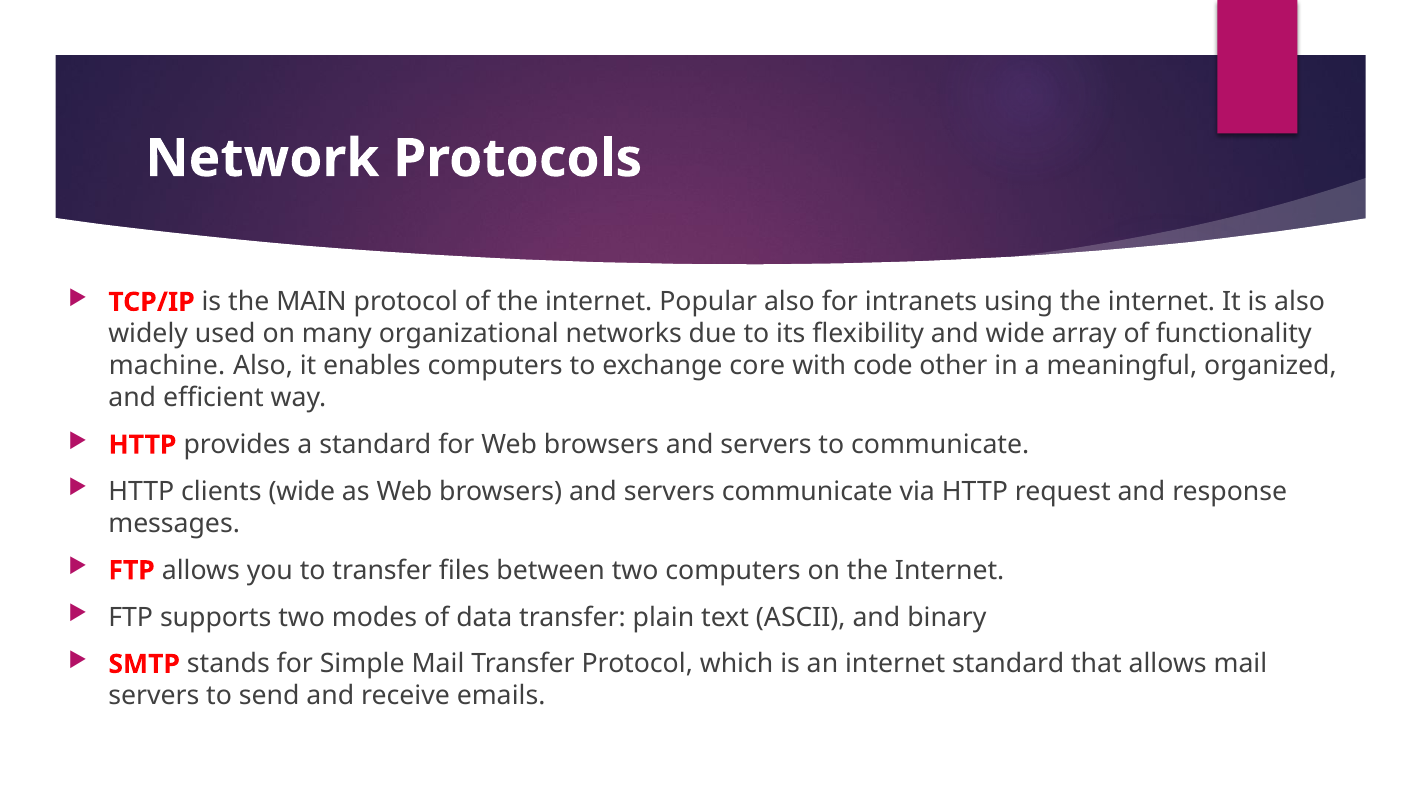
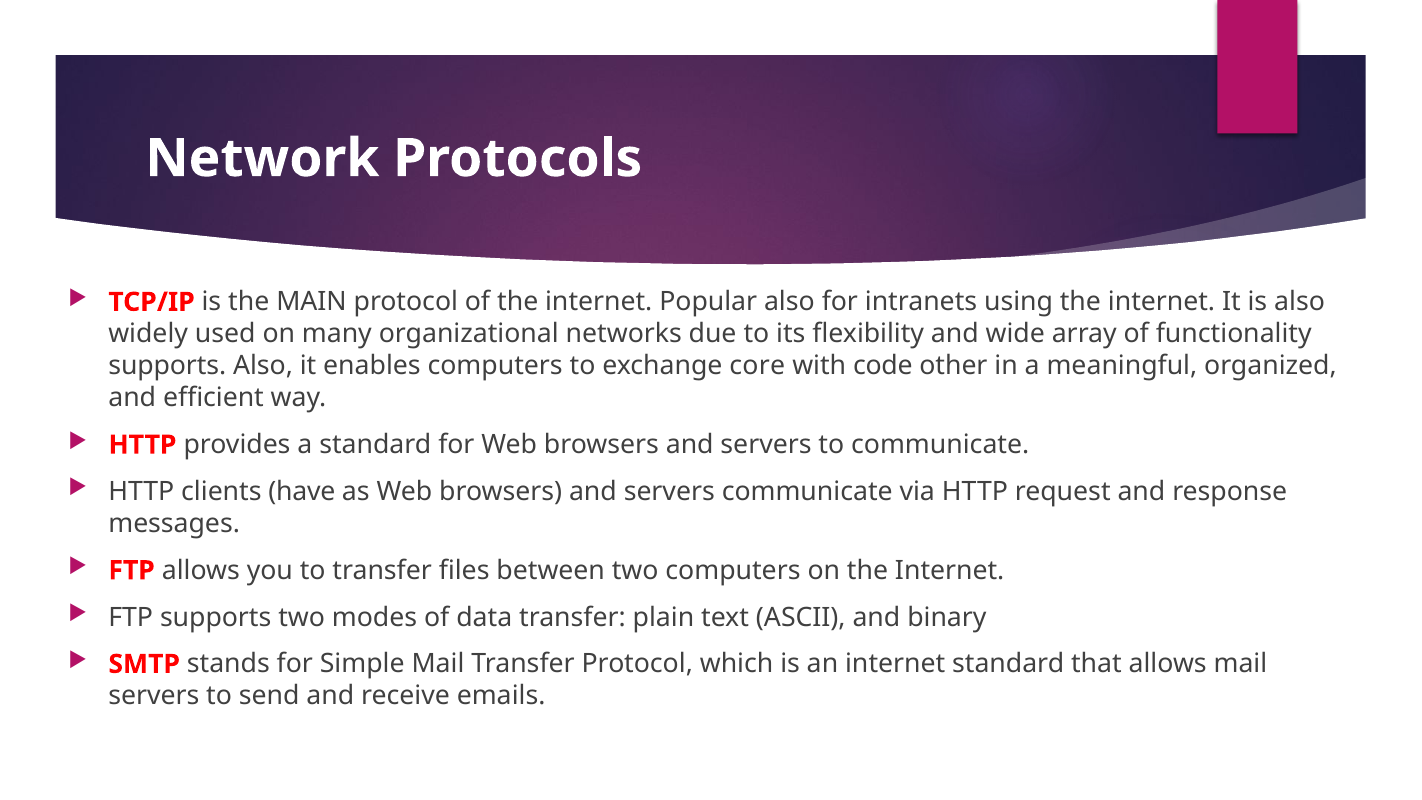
machine at (167, 366): machine -> supports
clients wide: wide -> have
